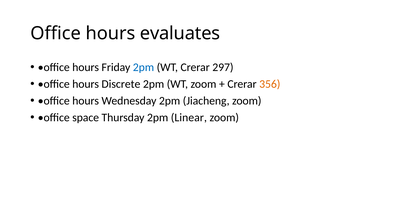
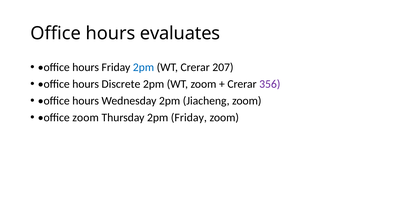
297: 297 -> 207
356 colour: orange -> purple
office space: space -> zoom
2pm Linear: Linear -> Friday
